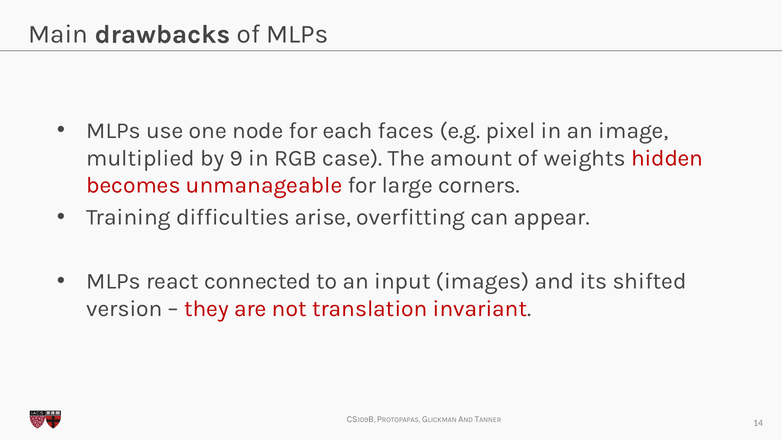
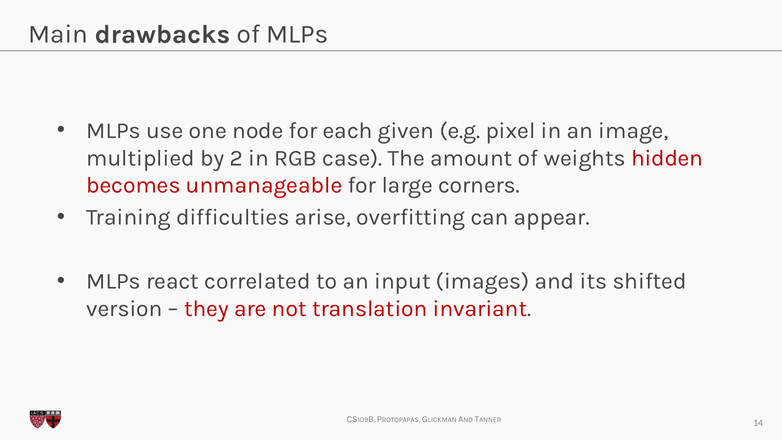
faces: faces -> given
9: 9 -> 2
connected: connected -> correlated
